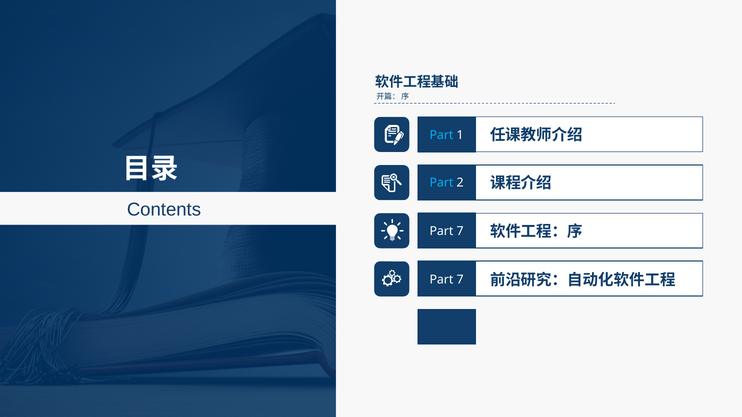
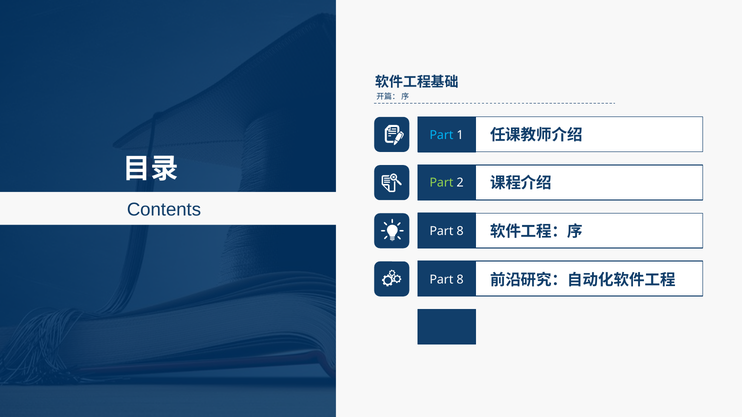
Part at (441, 183) colour: light blue -> light green
7 at (460, 231): 7 -> 8
7 at (460, 280): 7 -> 8
